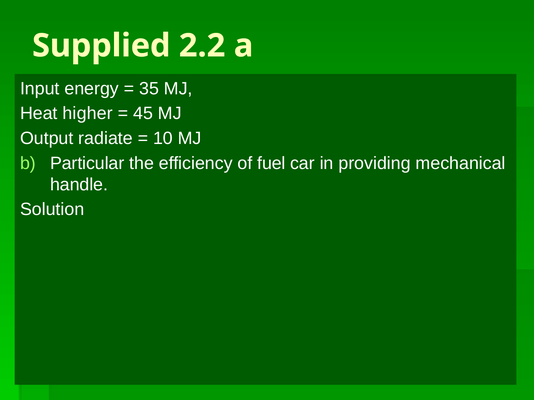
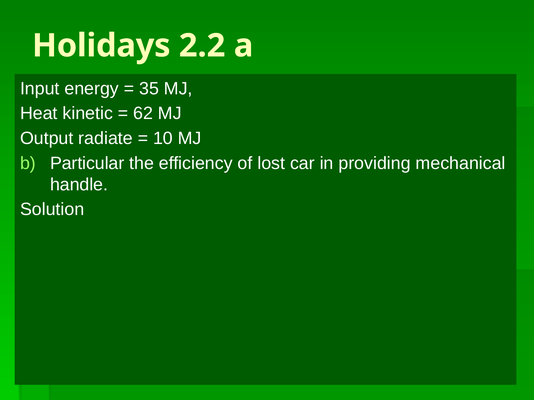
Supplied: Supplied -> Holidays
higher: higher -> kinetic
45: 45 -> 62
fuel: fuel -> lost
